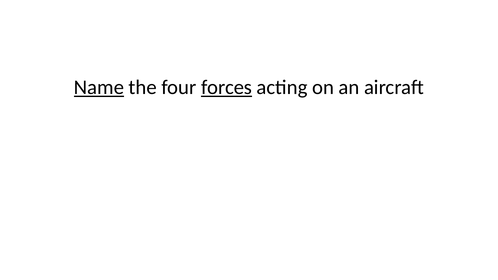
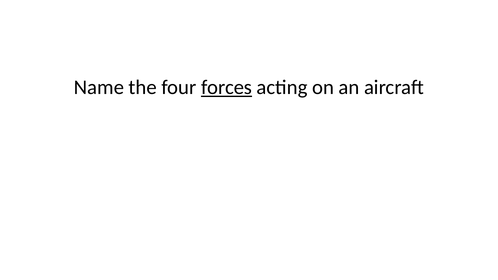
Name underline: present -> none
